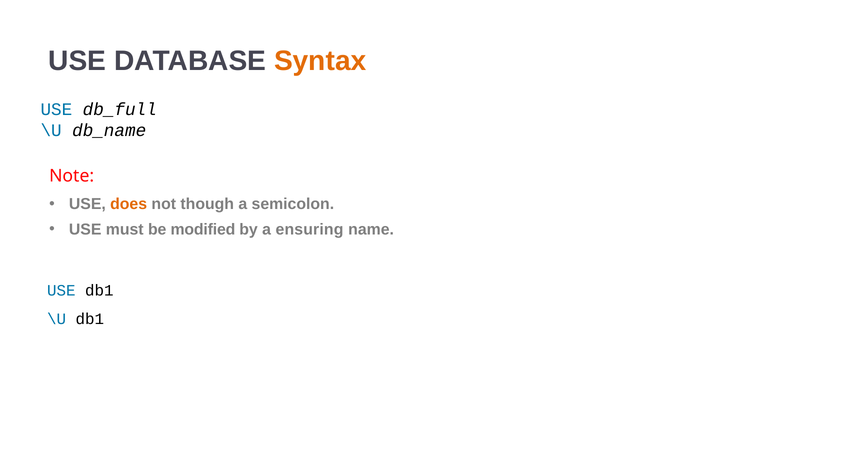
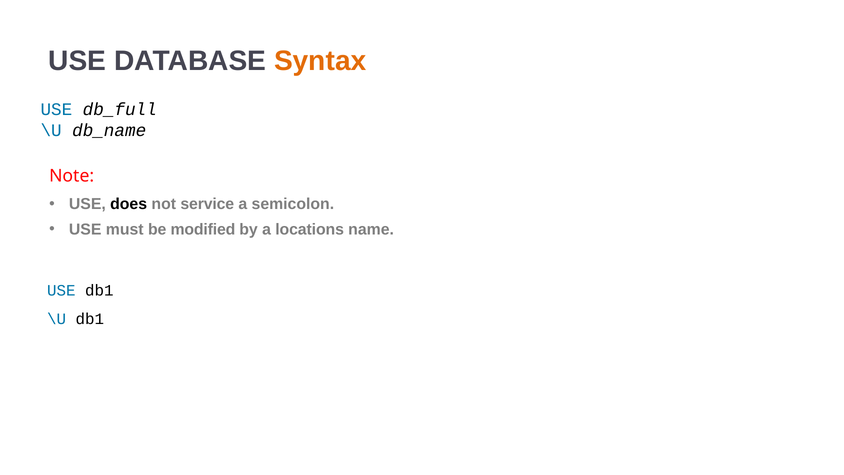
does colour: orange -> black
though: though -> service
ensuring: ensuring -> locations
